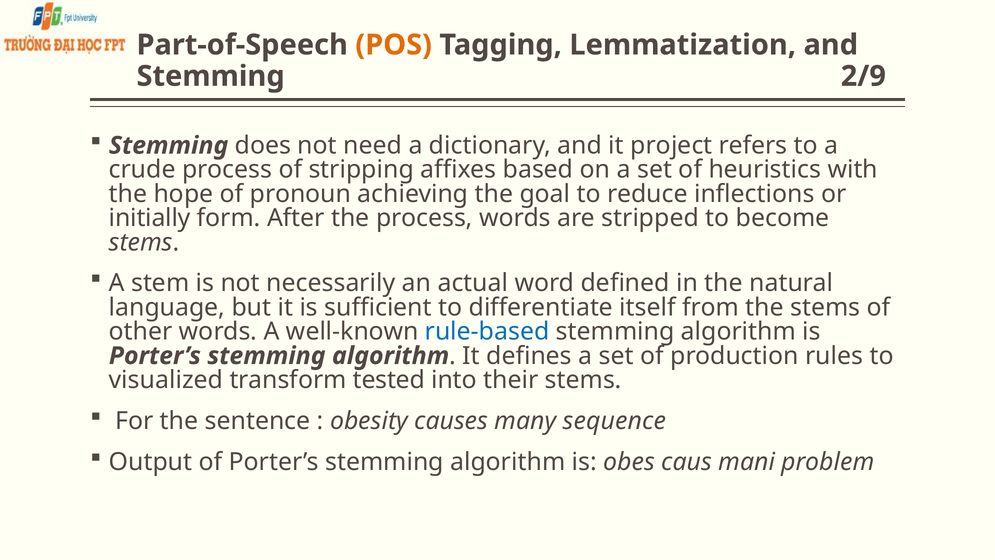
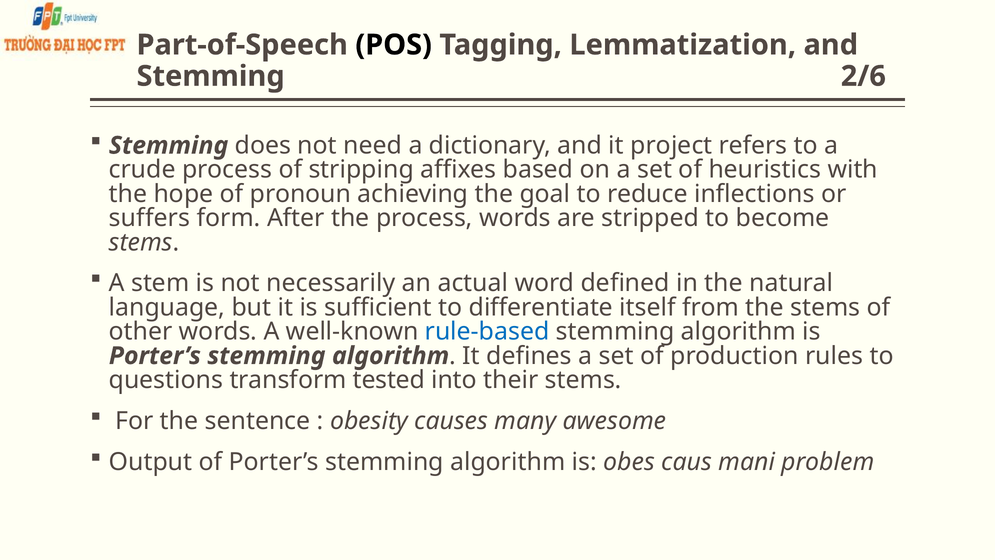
POS colour: orange -> black
2/9: 2/9 -> 2/6
initially: initially -> suffers
visualized: visualized -> questions
sequence: sequence -> awesome
